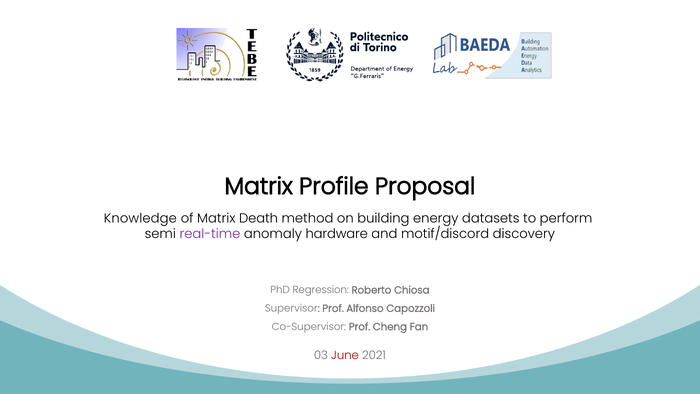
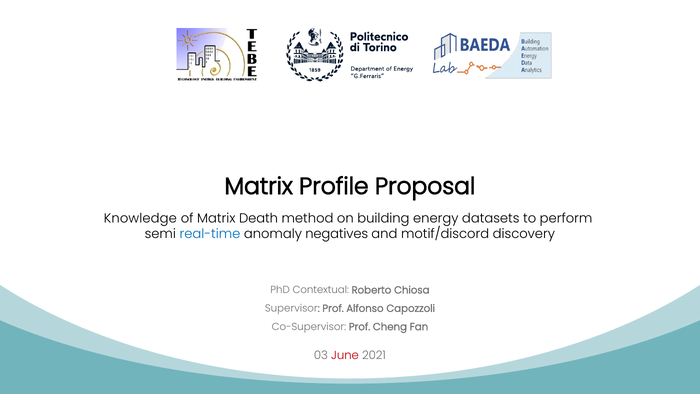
real-time colour: purple -> blue
hardware: hardware -> negatives
Regression: Regression -> Contextual
